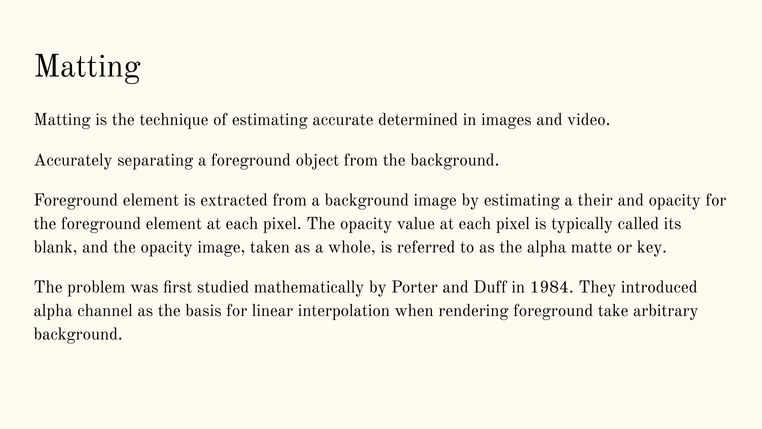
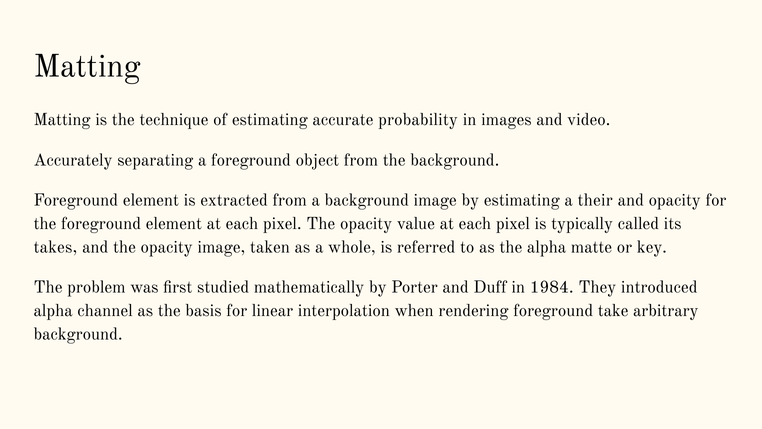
determined: determined -> probability
blank: blank -> takes
